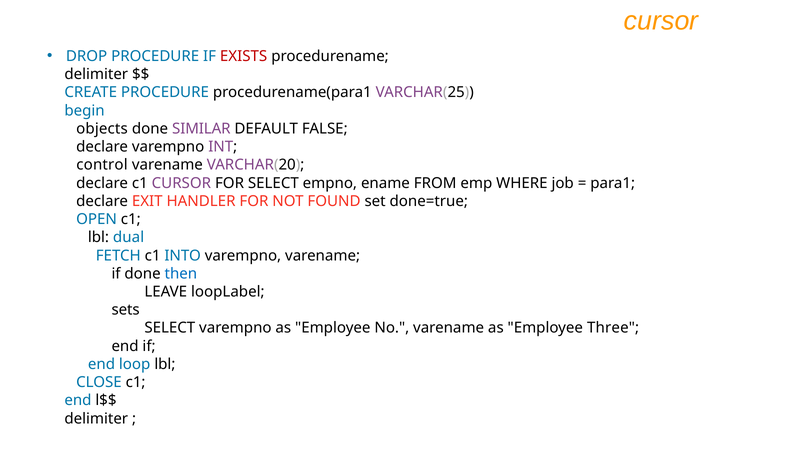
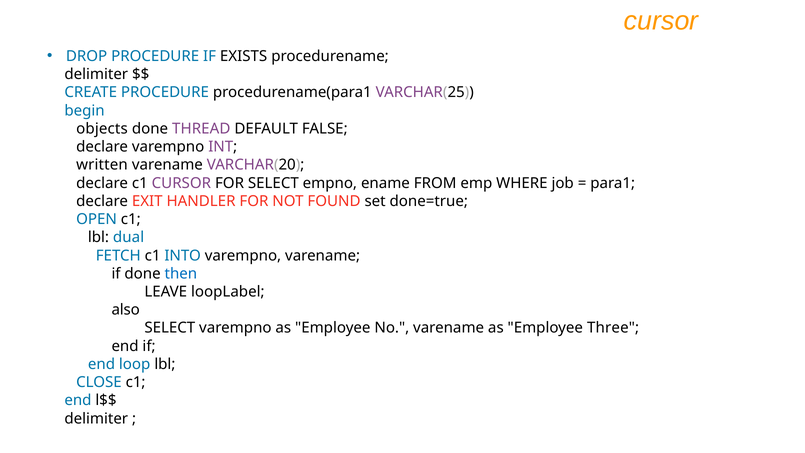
EXISTS colour: red -> black
SIMILAR: SIMILAR -> THREAD
control: control -> written
sets: sets -> also
